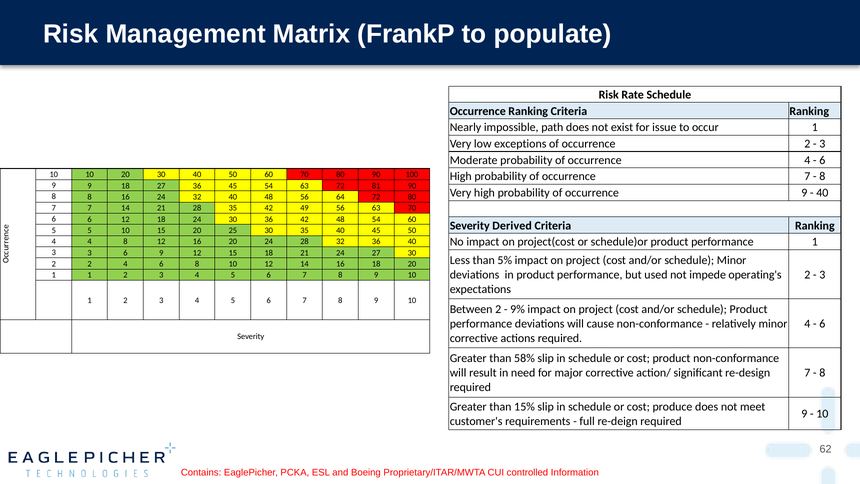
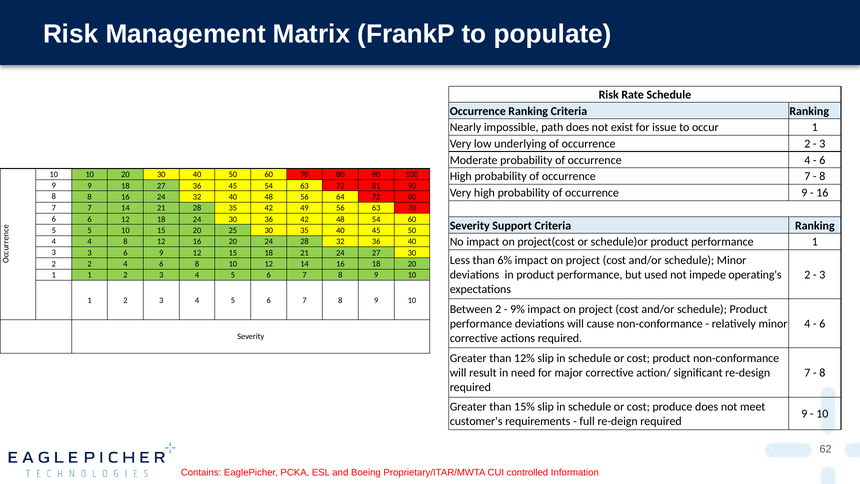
exceptions: exceptions -> underlying
40 at (822, 193): 40 -> 16
Derived: Derived -> Support
5%: 5% -> 6%
58%: 58% -> 12%
